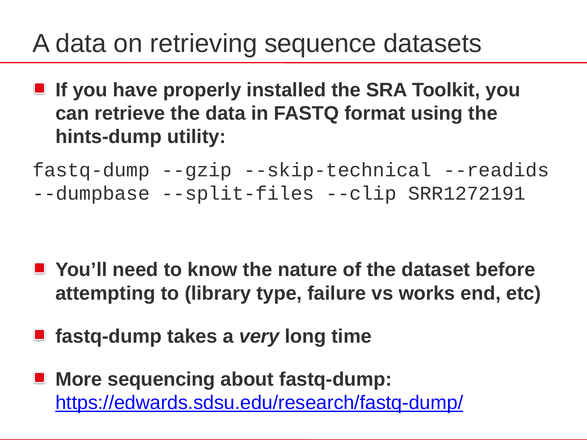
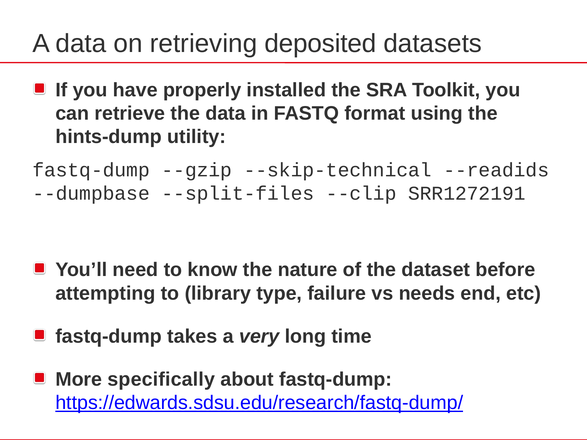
sequence: sequence -> deposited
works: works -> needs
sequencing: sequencing -> specifically
